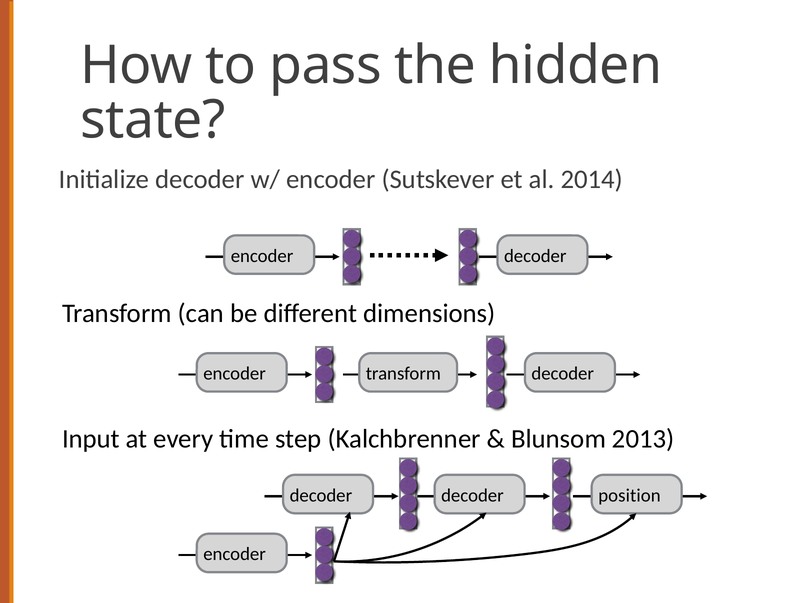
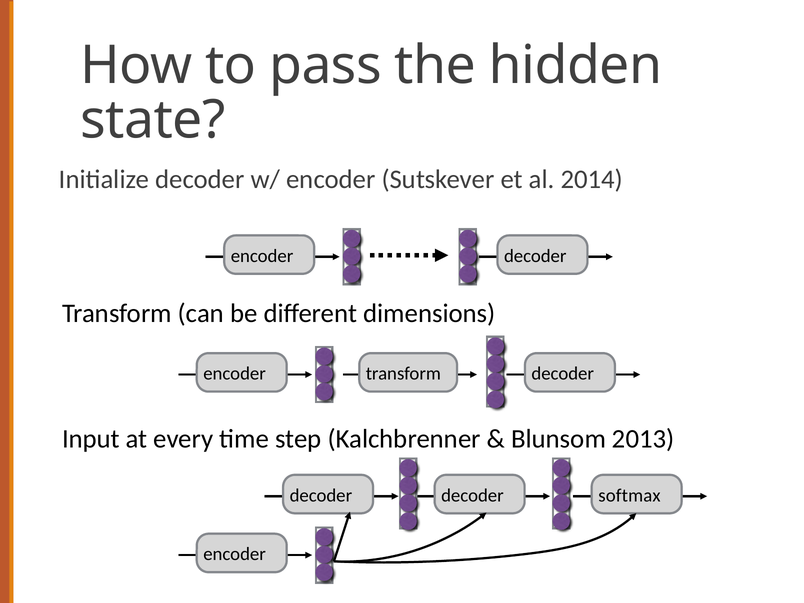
position: position -> softmax
